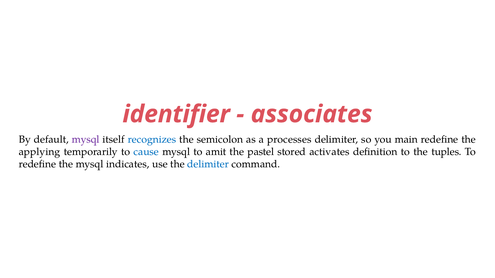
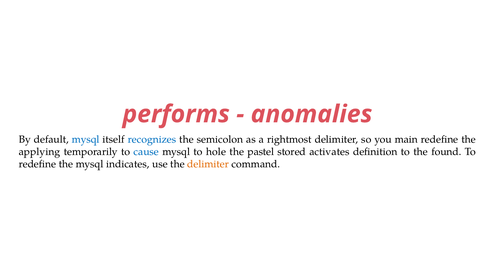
identifier: identifier -> performs
associates: associates -> anomalies
mysql at (86, 140) colour: purple -> blue
processes: processes -> rightmost
amit: amit -> hole
tuples: tuples -> found
delimiter at (208, 164) colour: blue -> orange
